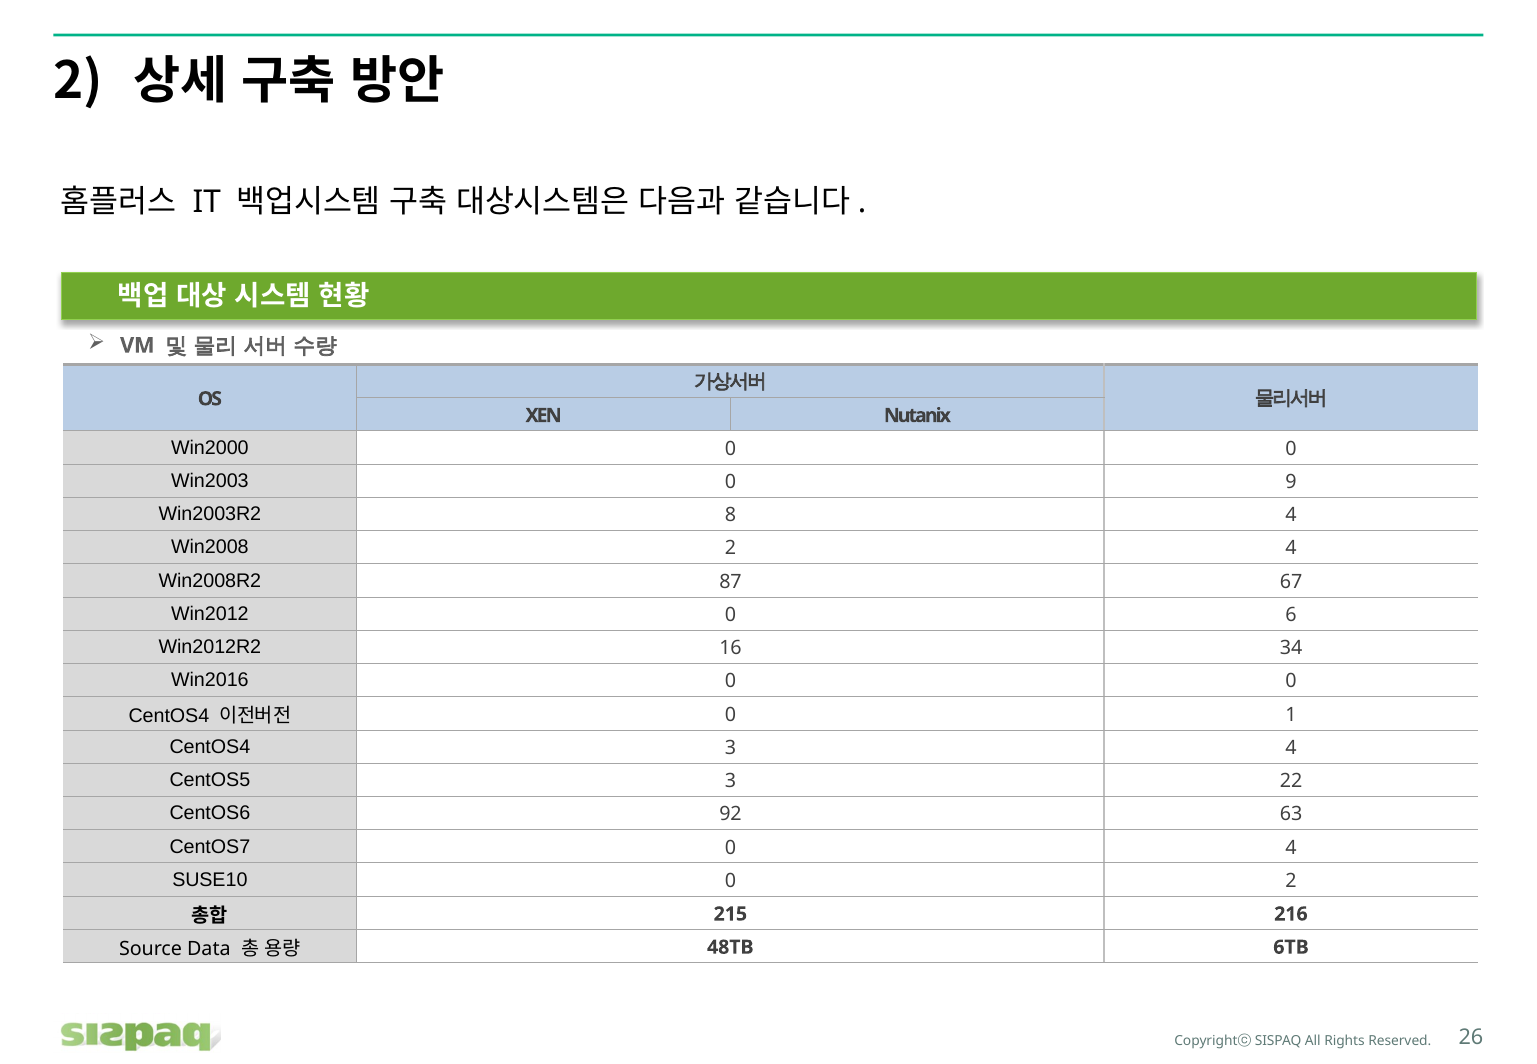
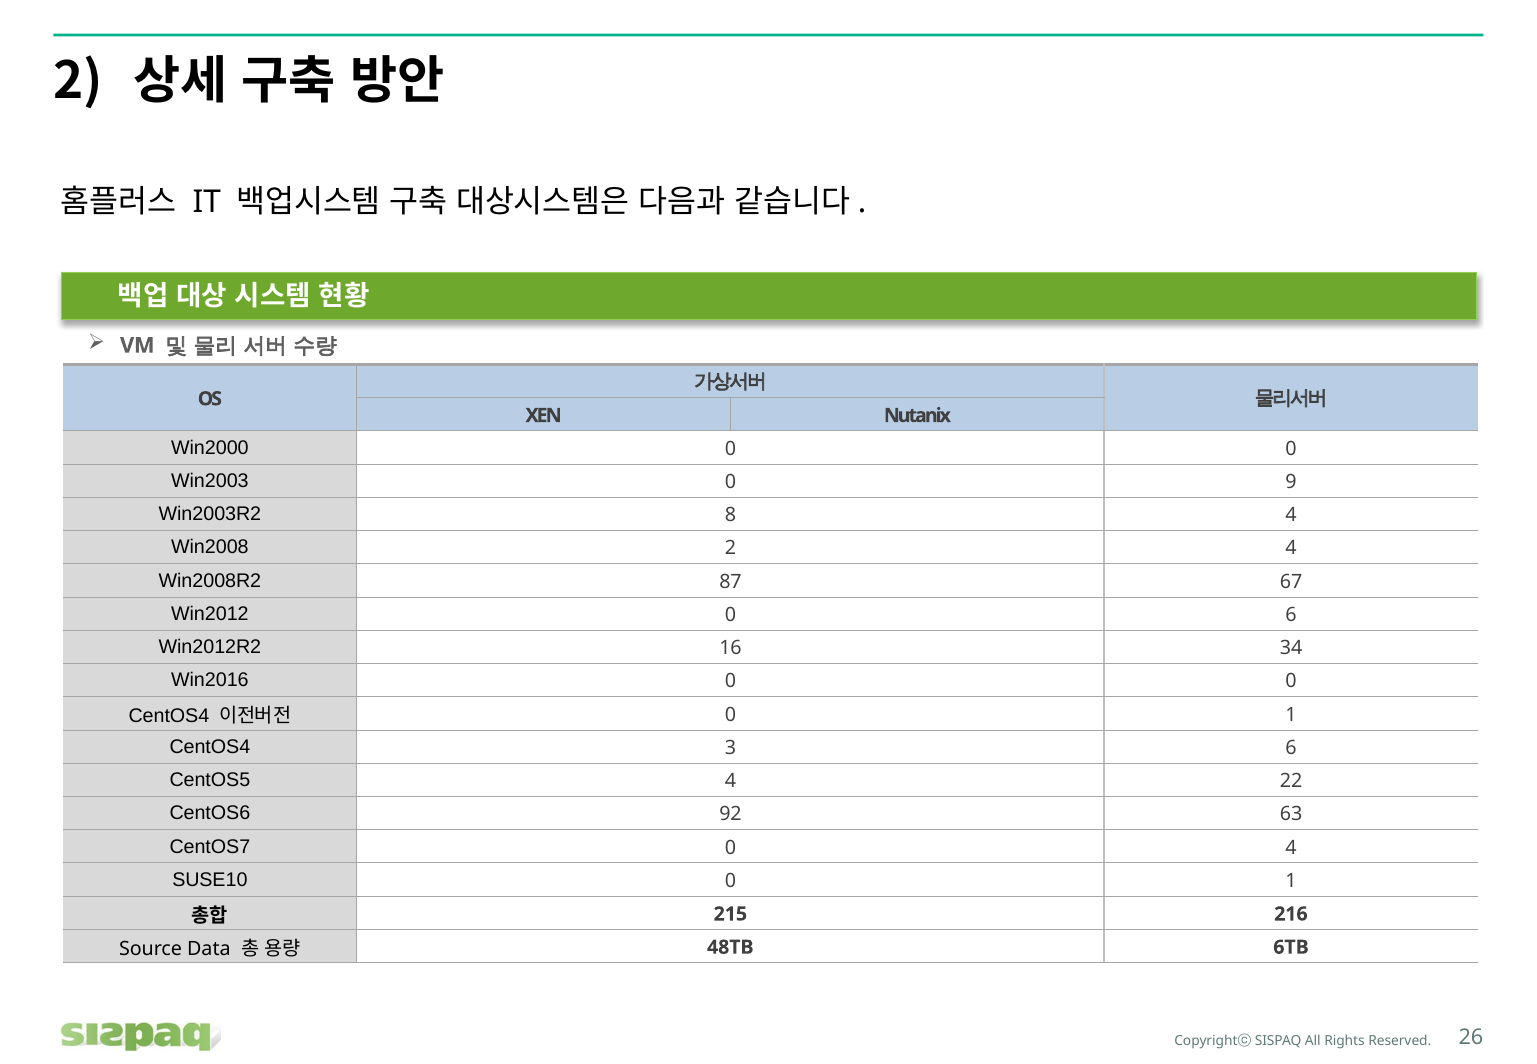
3 4: 4 -> 6
CentOS5 3: 3 -> 4
SUSE10 0 2: 2 -> 1
